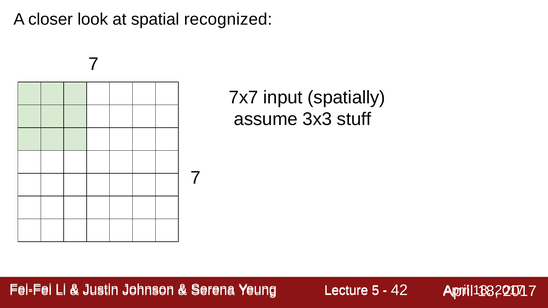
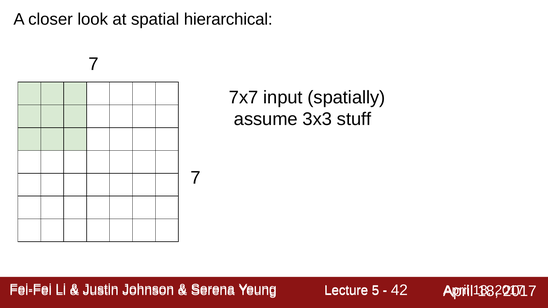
recognized: recognized -> hierarchical
